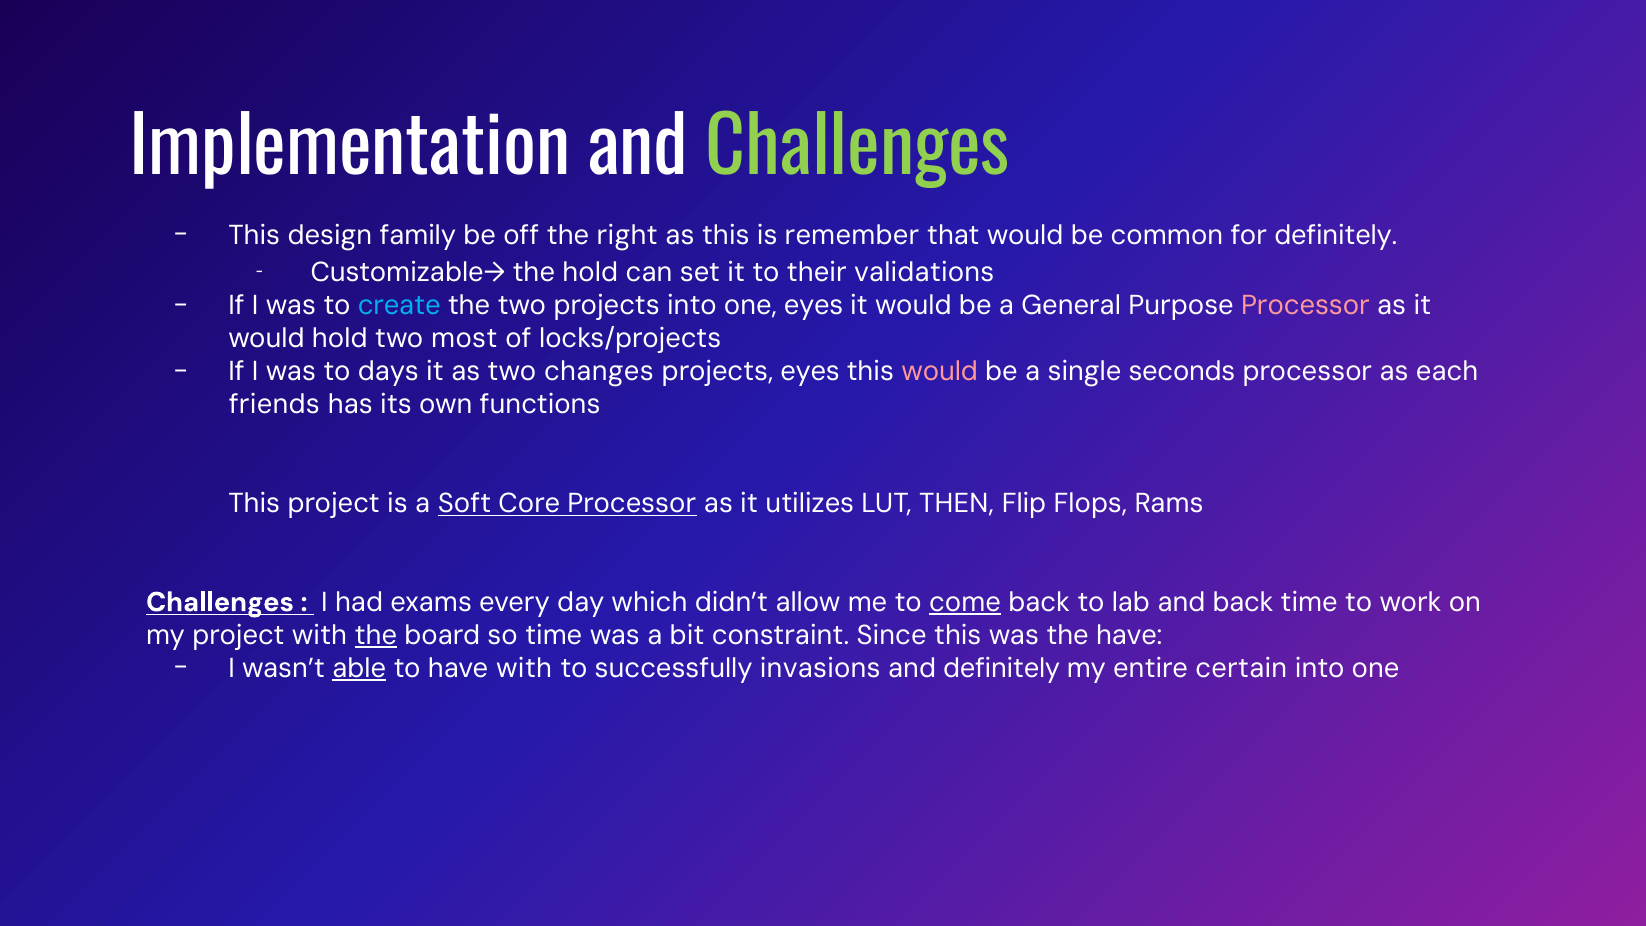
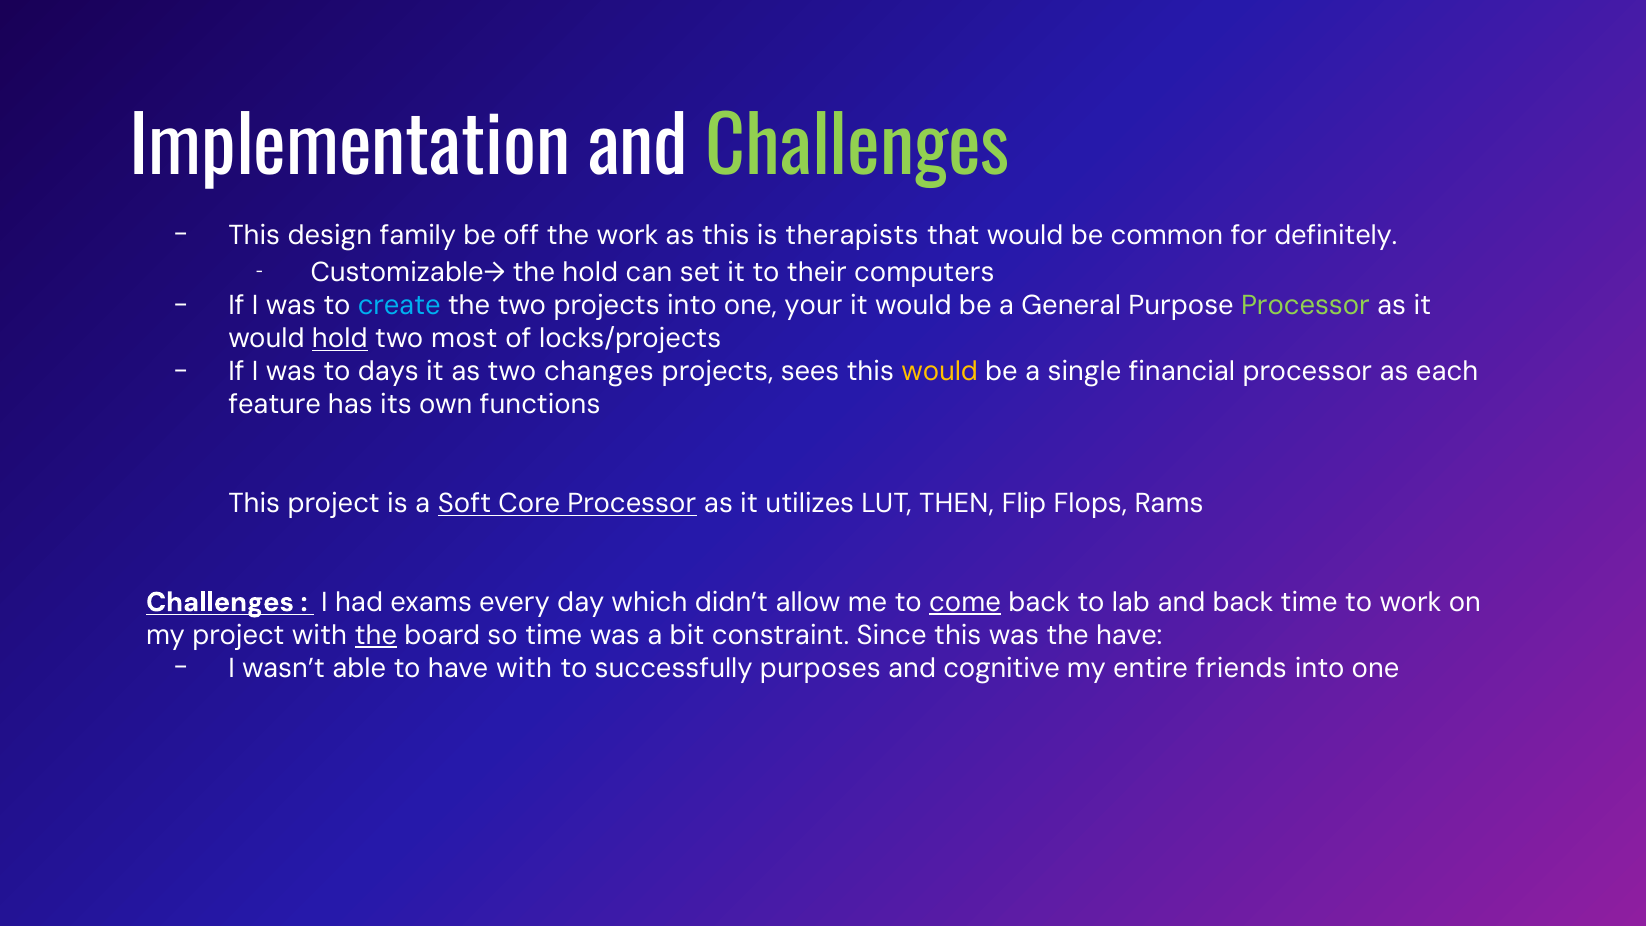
the right: right -> work
remember: remember -> therapists
validations: validations -> computers
one eyes: eyes -> your
Processor at (1305, 306) colour: pink -> light green
hold at (340, 339) underline: none -> present
projects eyes: eyes -> sees
would at (940, 372) colour: pink -> yellow
seconds: seconds -> financial
friends: friends -> feature
able underline: present -> none
invasions: invasions -> purposes
and definitely: definitely -> cognitive
certain: certain -> friends
